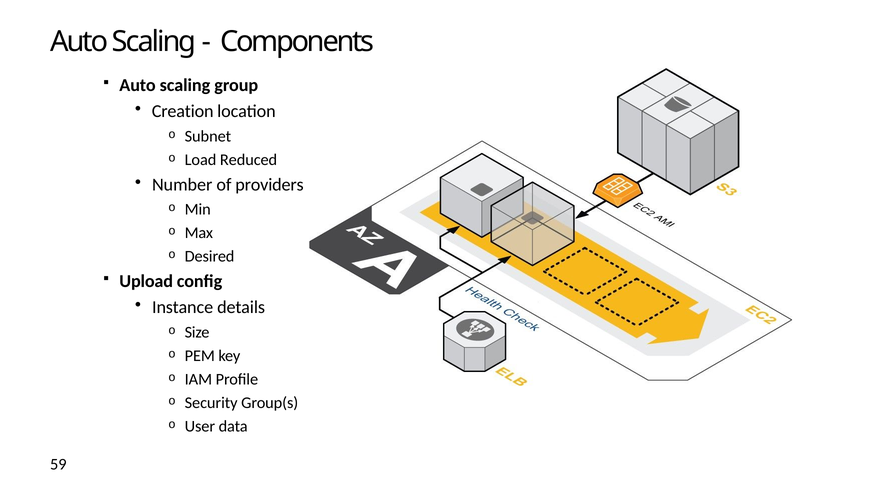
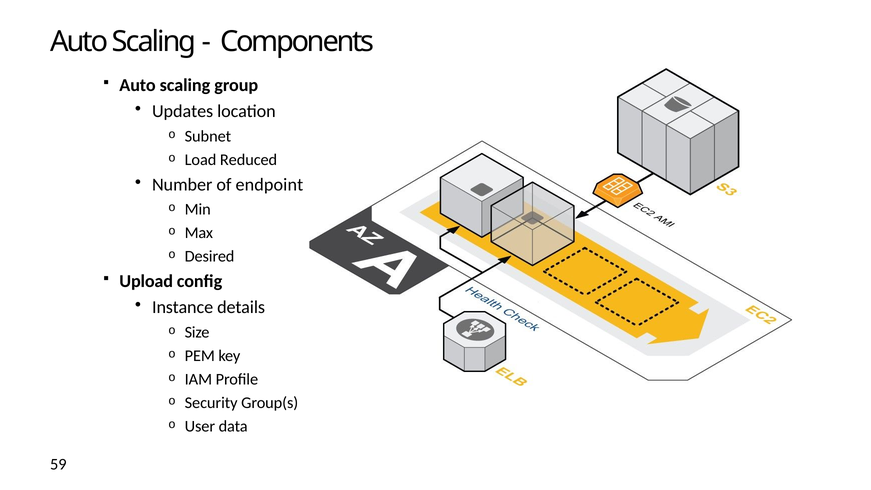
Creation: Creation -> Updates
providers: providers -> endpoint
